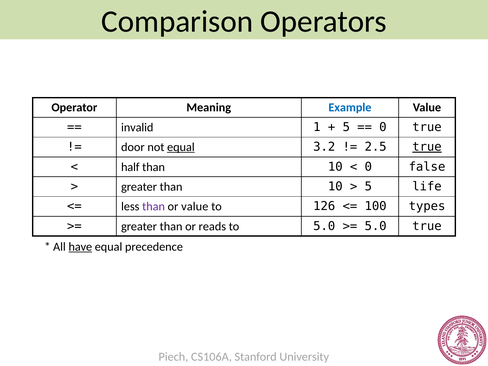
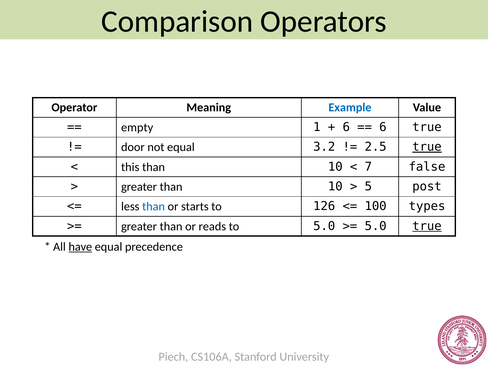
invalid: invalid -> empty
5 at (346, 127): 5 -> 6
0 at (383, 127): 0 -> 6
equal at (181, 147) underline: present -> none
half: half -> this
0 at (368, 167): 0 -> 7
life: life -> post
than at (154, 207) colour: purple -> blue
or value: value -> starts
true at (427, 226) underline: none -> present
